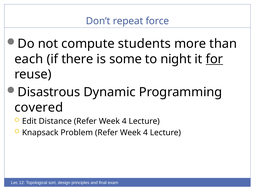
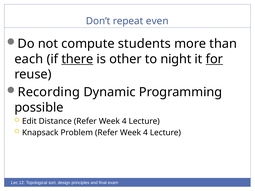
force: force -> even
there underline: none -> present
some: some -> other
Disastrous: Disastrous -> Recording
covered: covered -> possible
